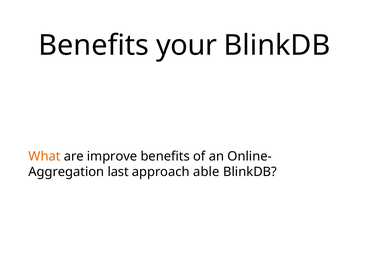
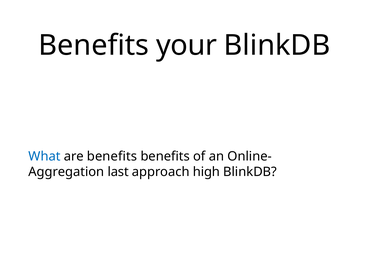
What colour: orange -> blue
are improve: improve -> benefits
able: able -> high
